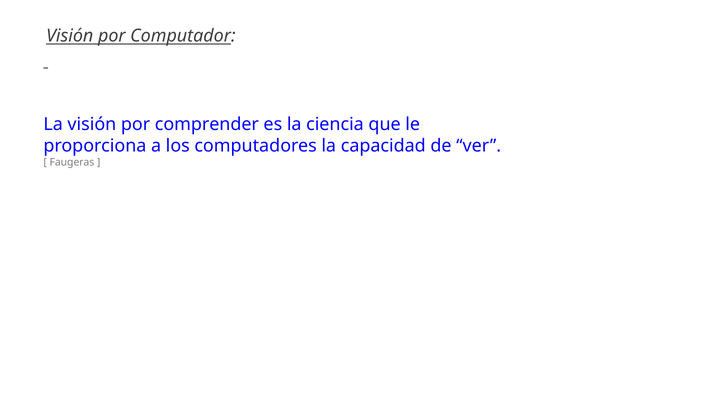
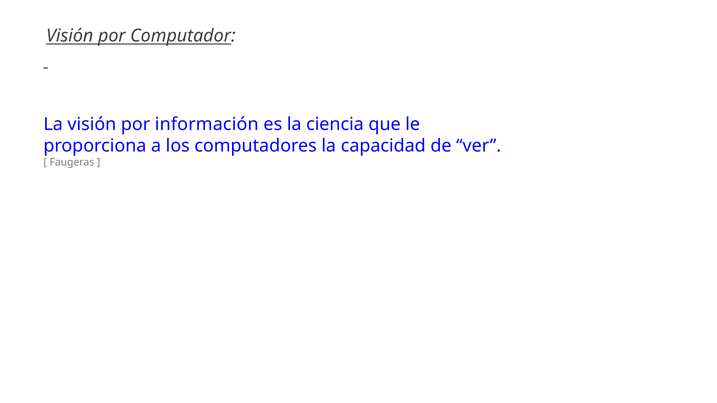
comprender: comprender -> información
